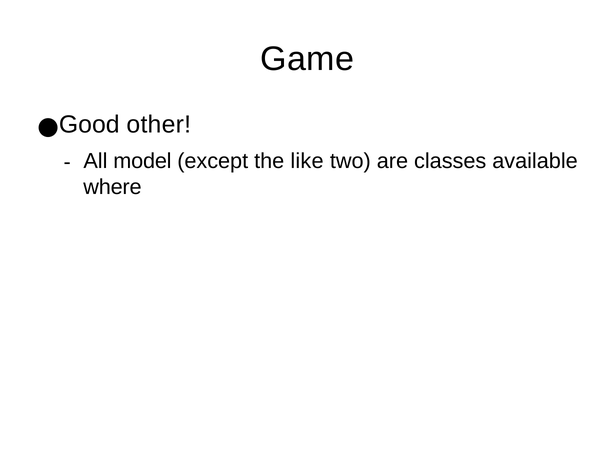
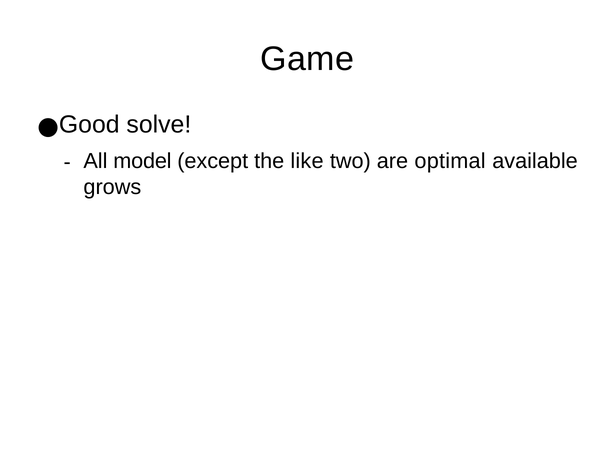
other: other -> solve
classes: classes -> optimal
where: where -> grows
